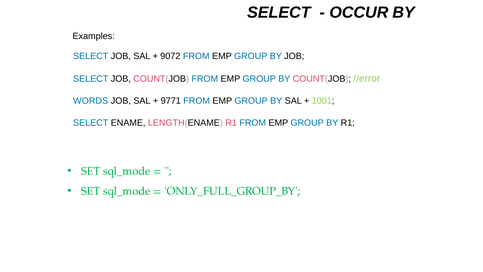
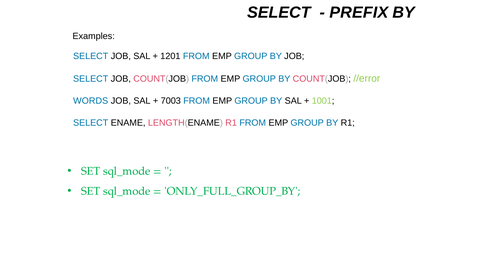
OCCUR: OCCUR -> PREFIX
9072: 9072 -> 1201
9771: 9771 -> 7003
